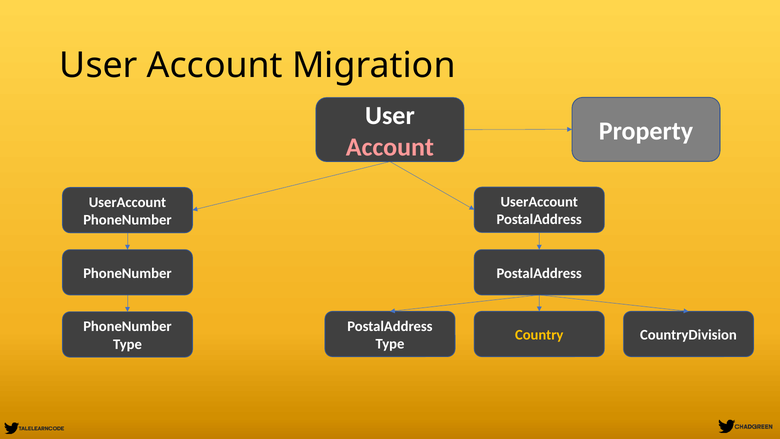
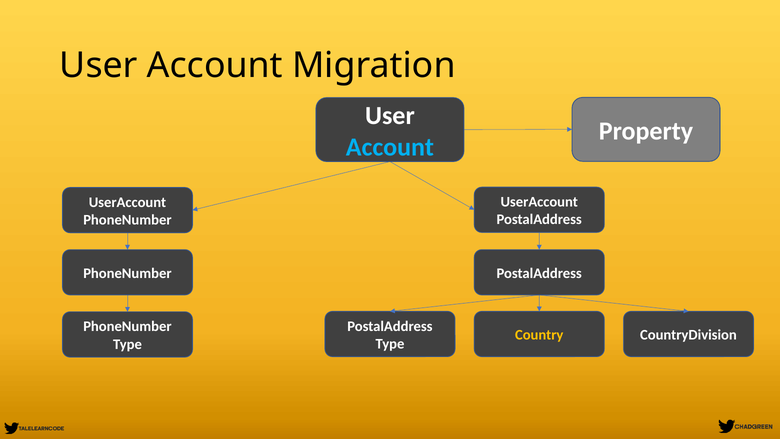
Account at (390, 147) colour: pink -> light blue
